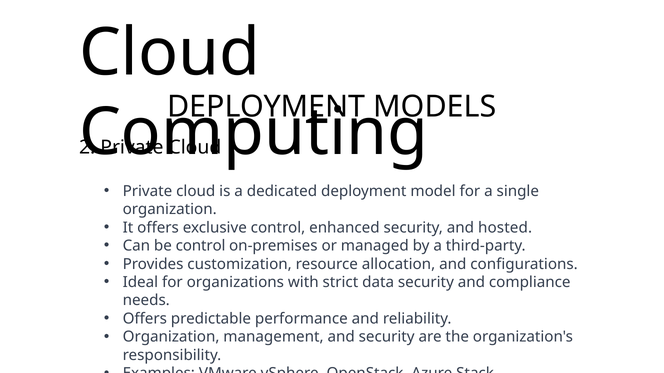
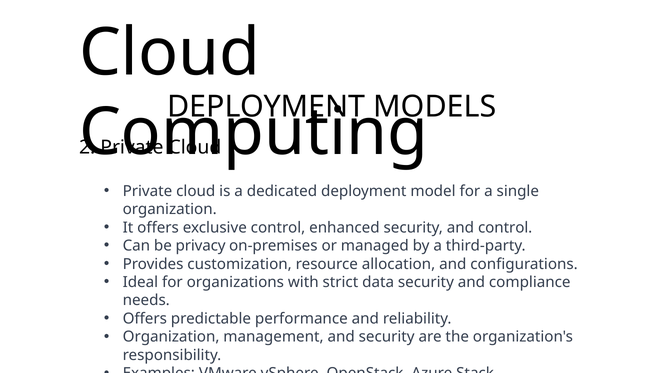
and hosted: hosted -> control
be control: control -> privacy
